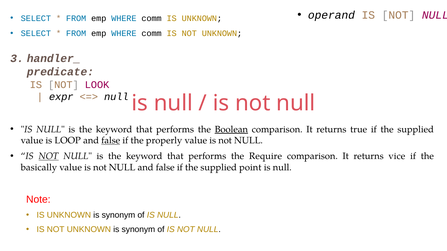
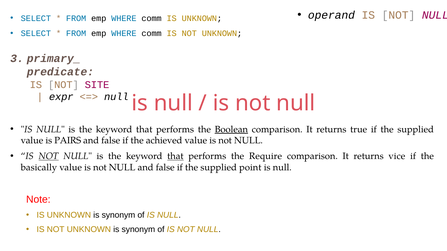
handler_: handler_ -> primary_
LOOK: LOOK -> SITE
LOOP: LOOP -> PAIRS
false at (111, 141) underline: present -> none
properly: properly -> achieved
that at (175, 156) underline: none -> present
